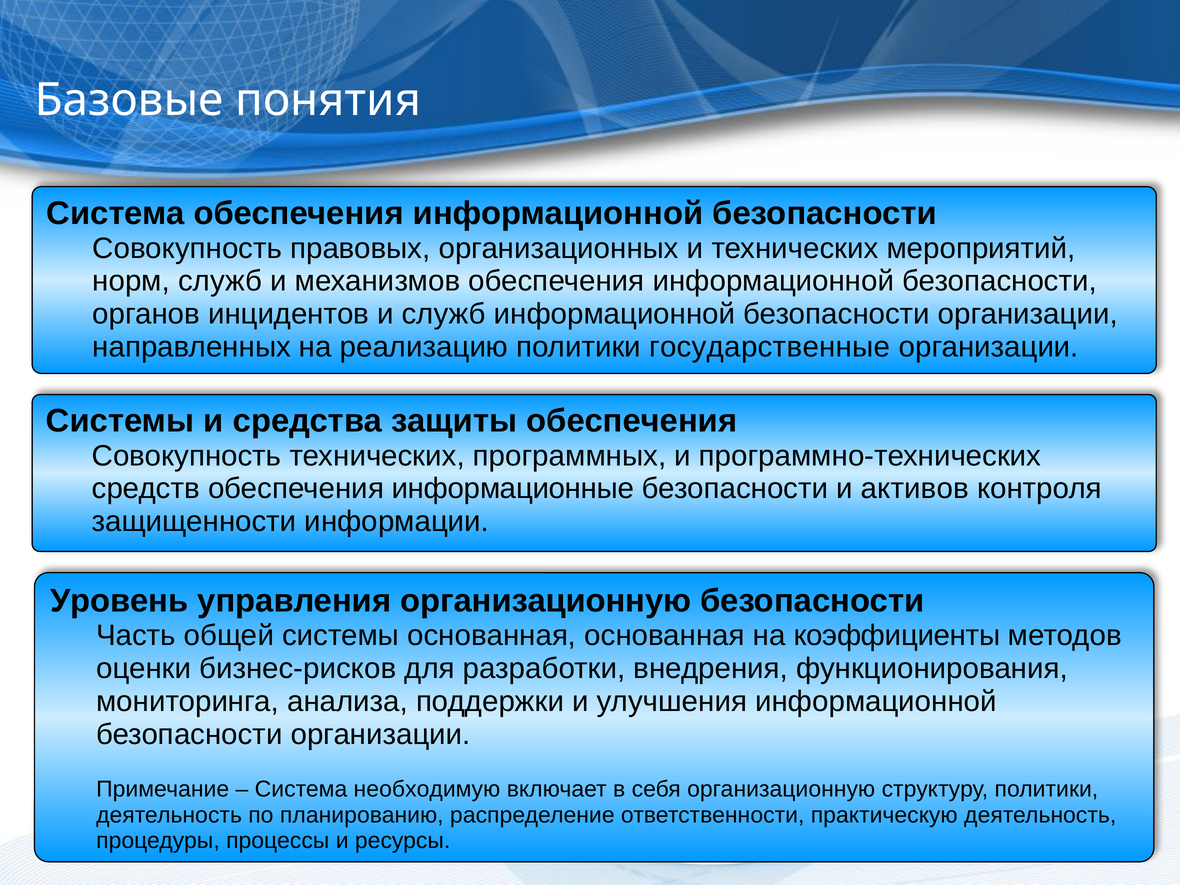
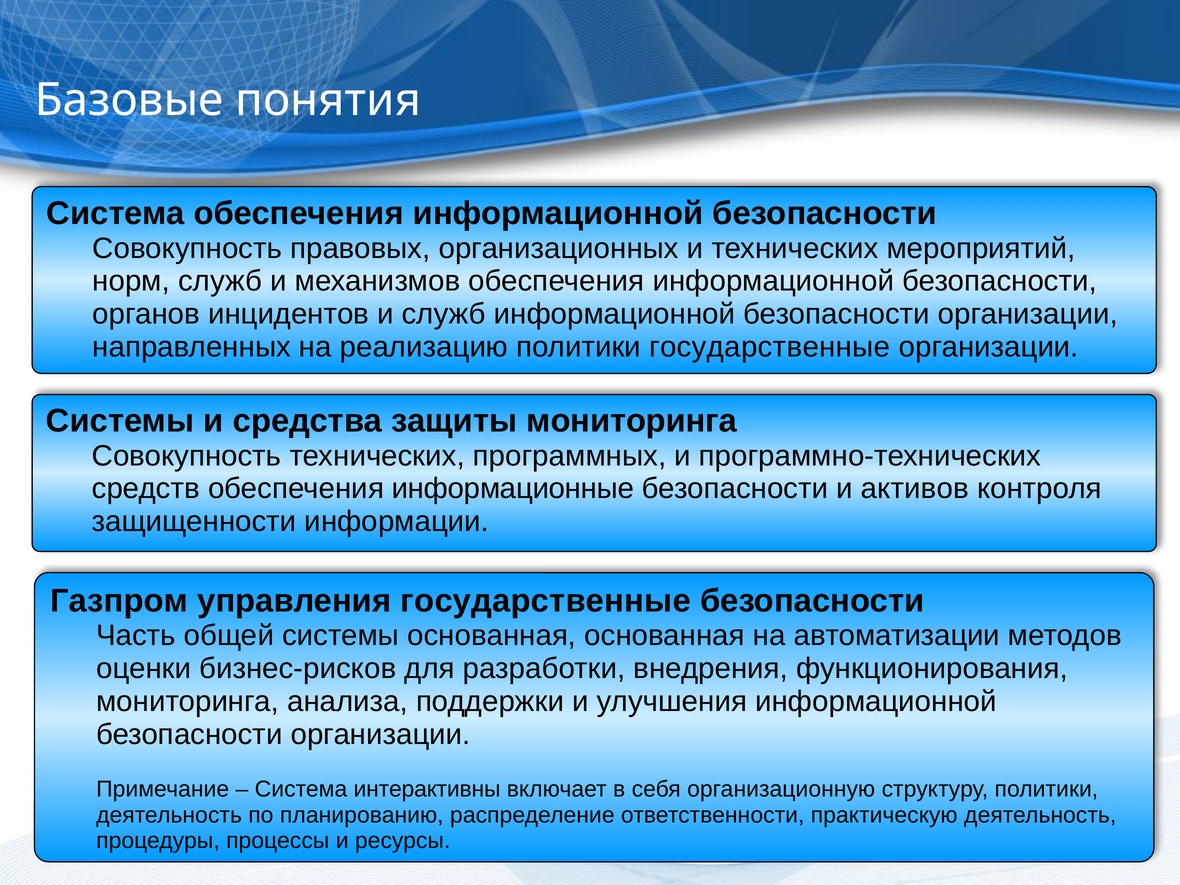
защиты обеспечения: обеспечения -> мониторинга
Уровень: Уровень -> Газпром
управления организационную: организационную -> государственные
коэффициенты: коэффициенты -> автоматизации
необходимую: необходимую -> интерактивны
